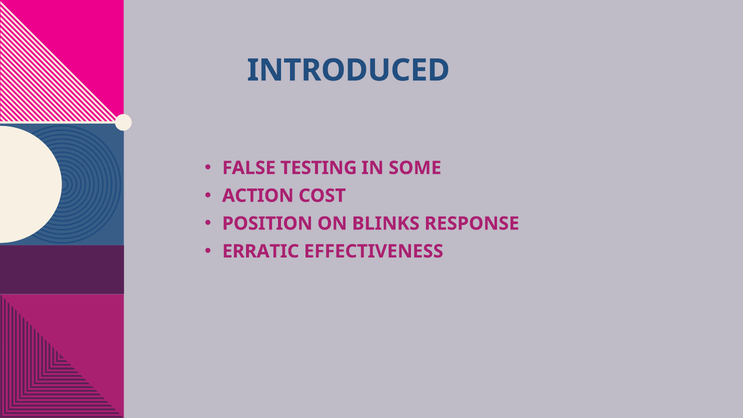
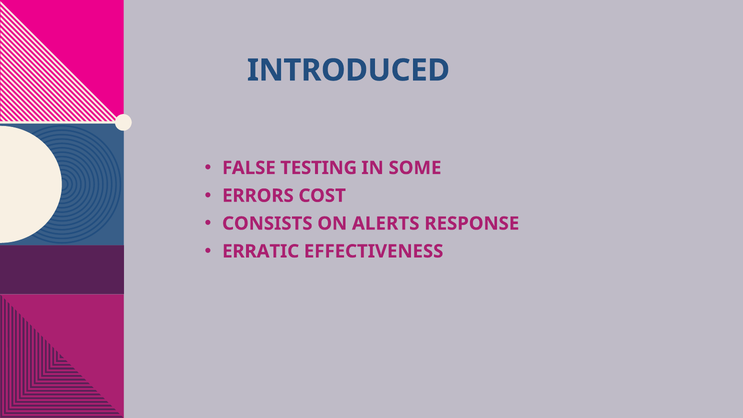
ACTION: ACTION -> ERRORS
POSITION: POSITION -> CONSISTS
BLINKS: BLINKS -> ALERTS
